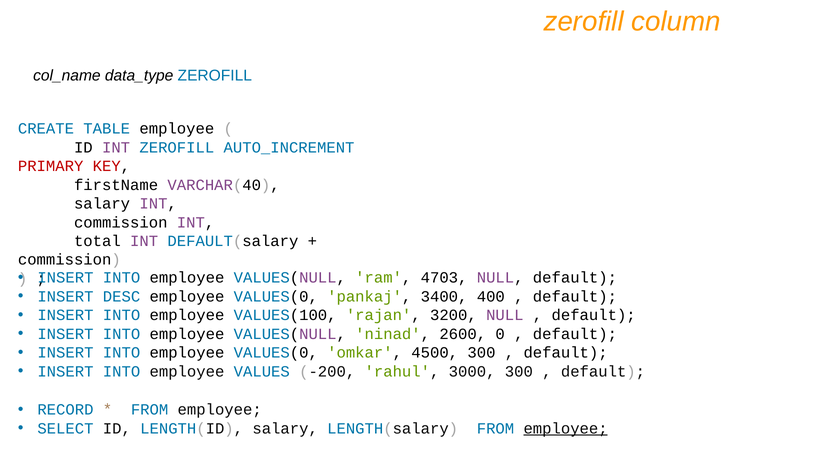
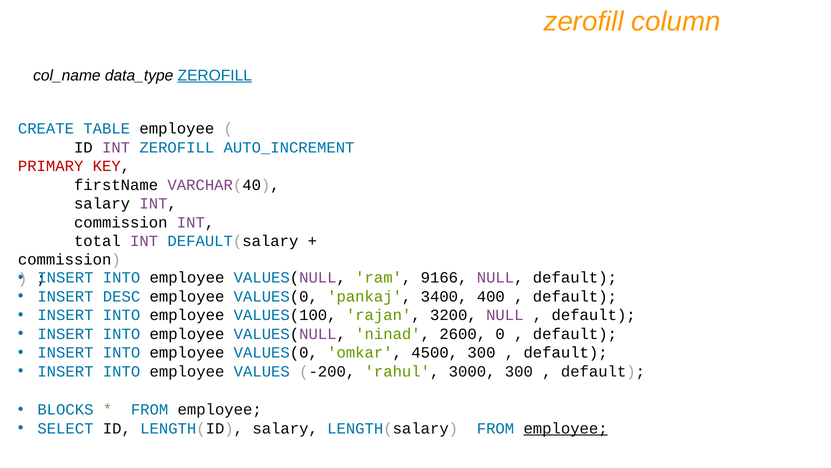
ZEROFILL at (215, 75) underline: none -> present
4703: 4703 -> 9166
RECORD: RECORD -> BLOCKS
